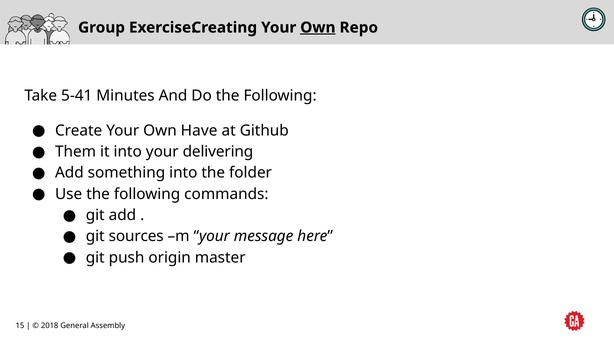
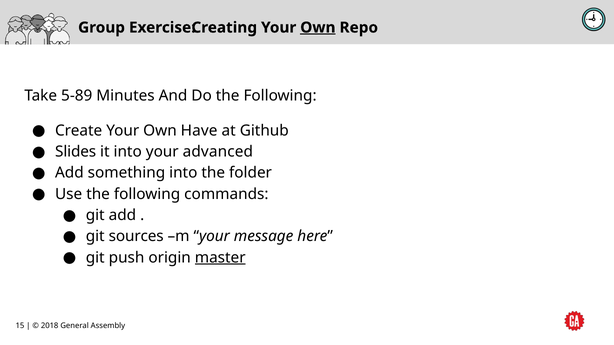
5-41: 5-41 -> 5-89
Them: Them -> Slides
delivering: delivering -> advanced
master underline: none -> present
